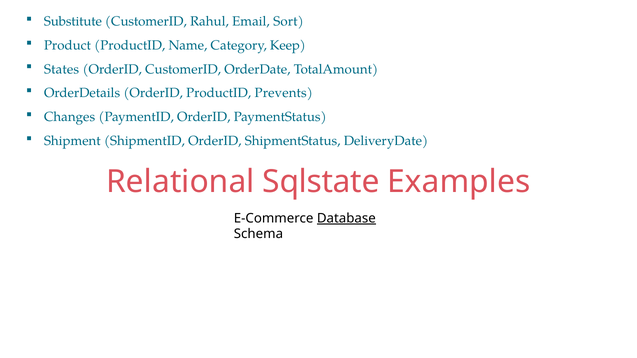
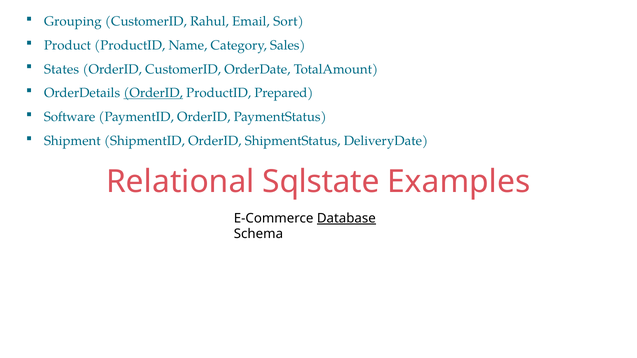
Substitute: Substitute -> Grouping
Keep: Keep -> Sales
OrderID at (153, 93) underline: none -> present
Prevents: Prevents -> Prepared
Changes: Changes -> Software
